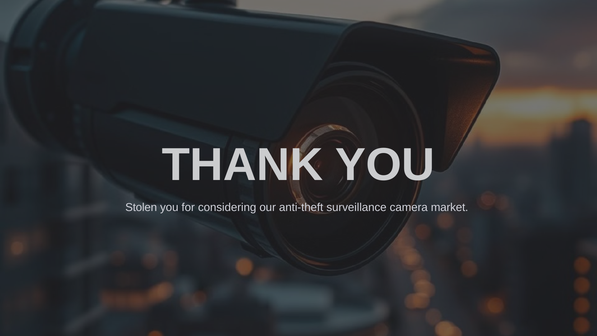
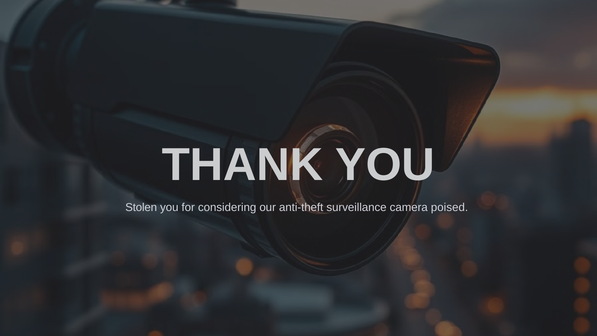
market: market -> poised
